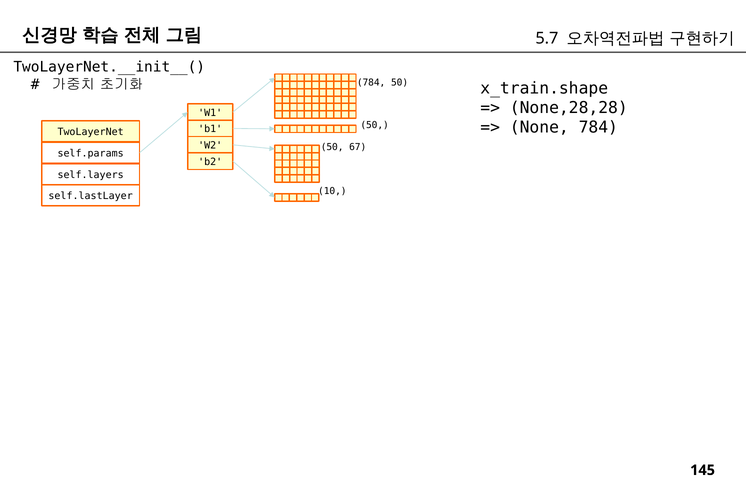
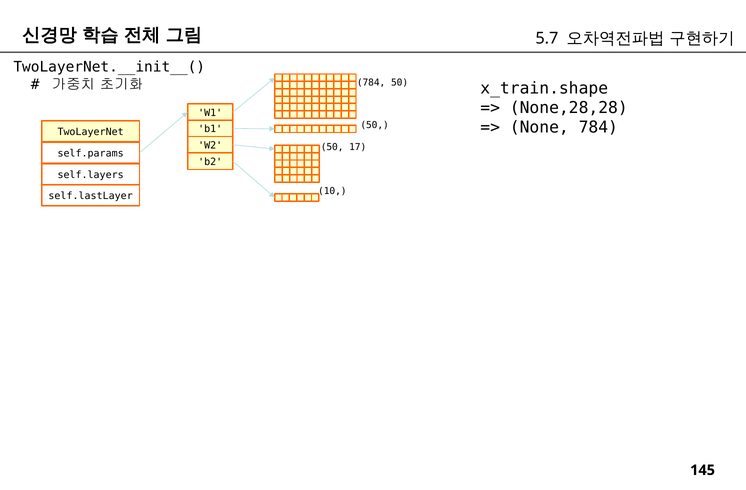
67: 67 -> 17
